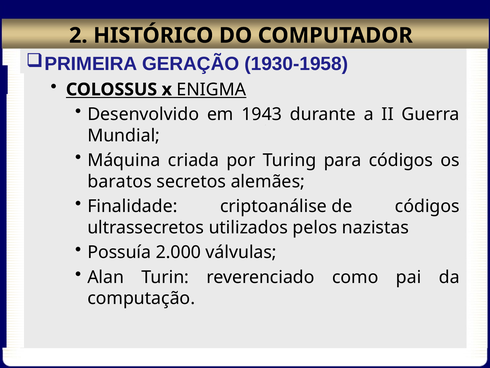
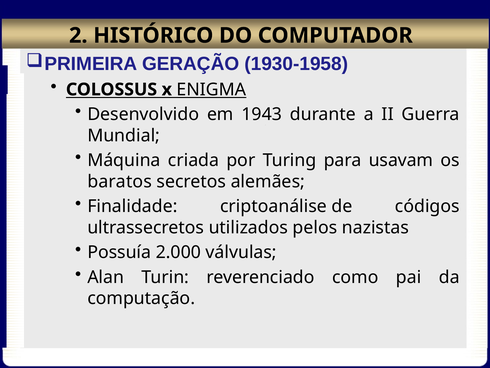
para códigos: códigos -> usavam
